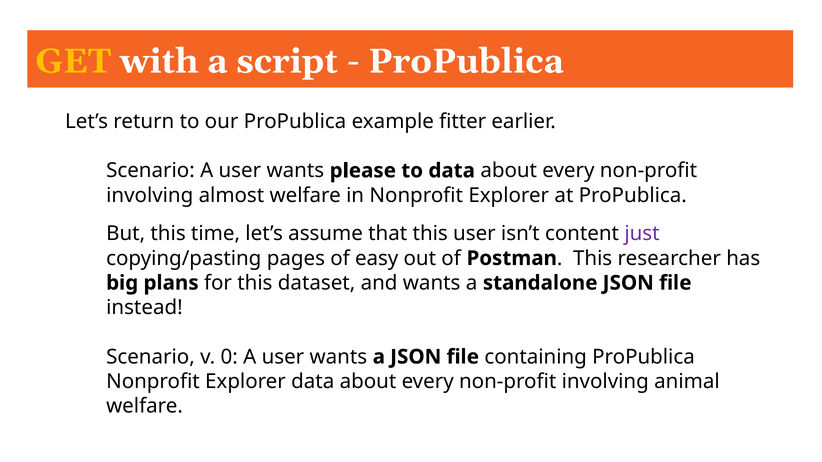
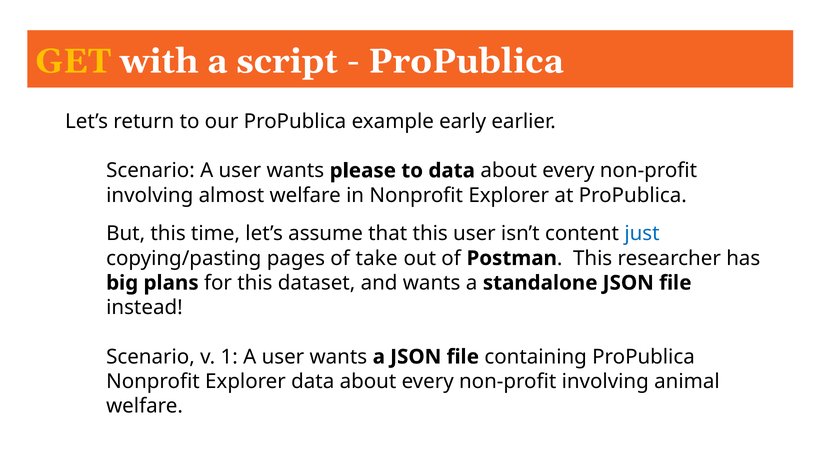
fitter: fitter -> early
just colour: purple -> blue
easy: easy -> take
0: 0 -> 1
